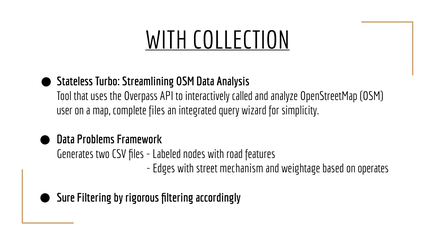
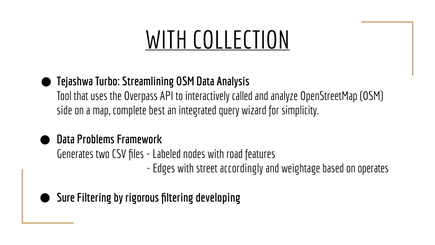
Stateless: Stateless -> Tejashwa
user: user -> side
complete files: files -> best
mechanism: mechanism -> accordingly
accordingly: accordingly -> developing
